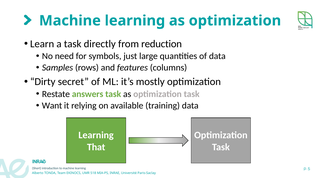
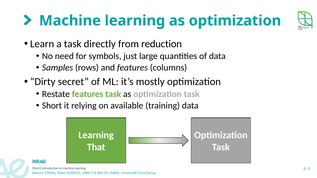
Restate answers: answers -> features
Want at (52, 106): Want -> Short
